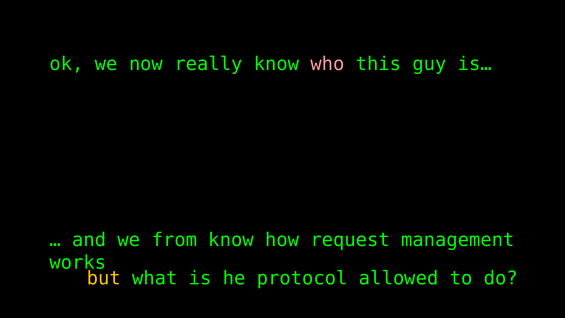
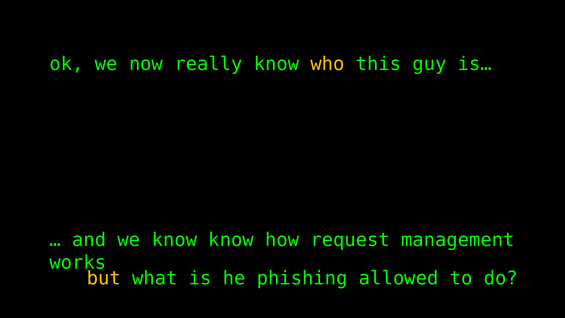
who colour: pink -> yellow
we from: from -> know
protocol: protocol -> phishing
